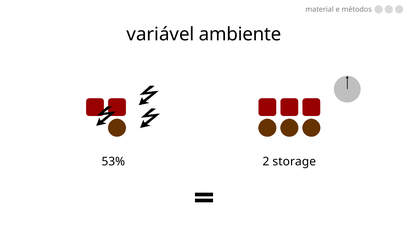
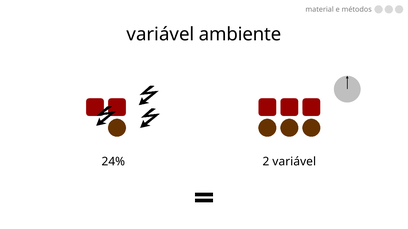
53%: 53% -> 24%
2 storage: storage -> variável
